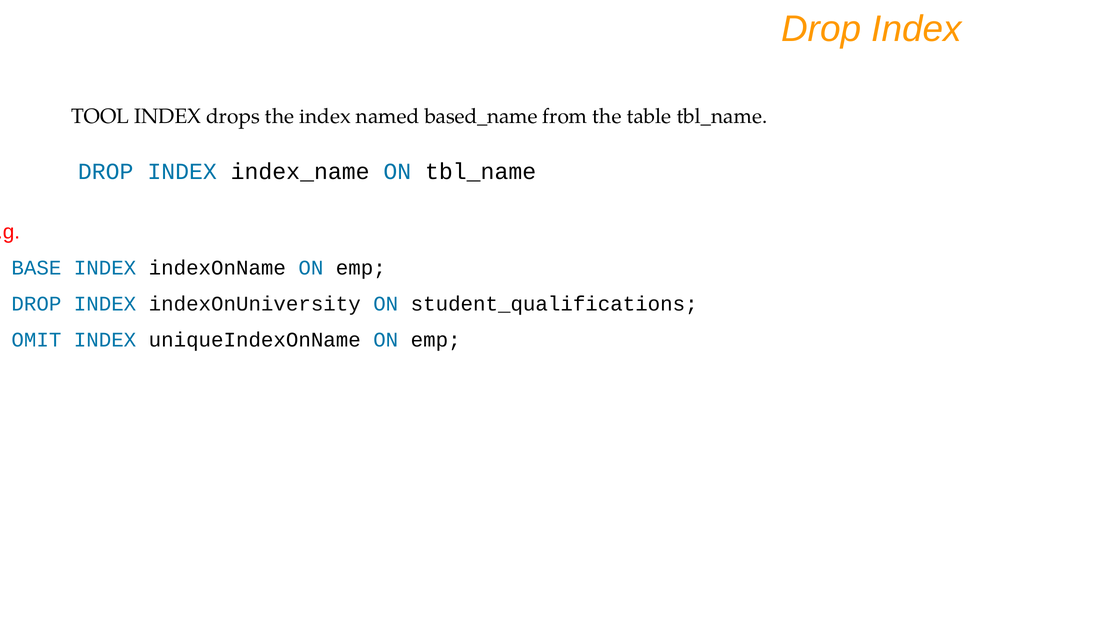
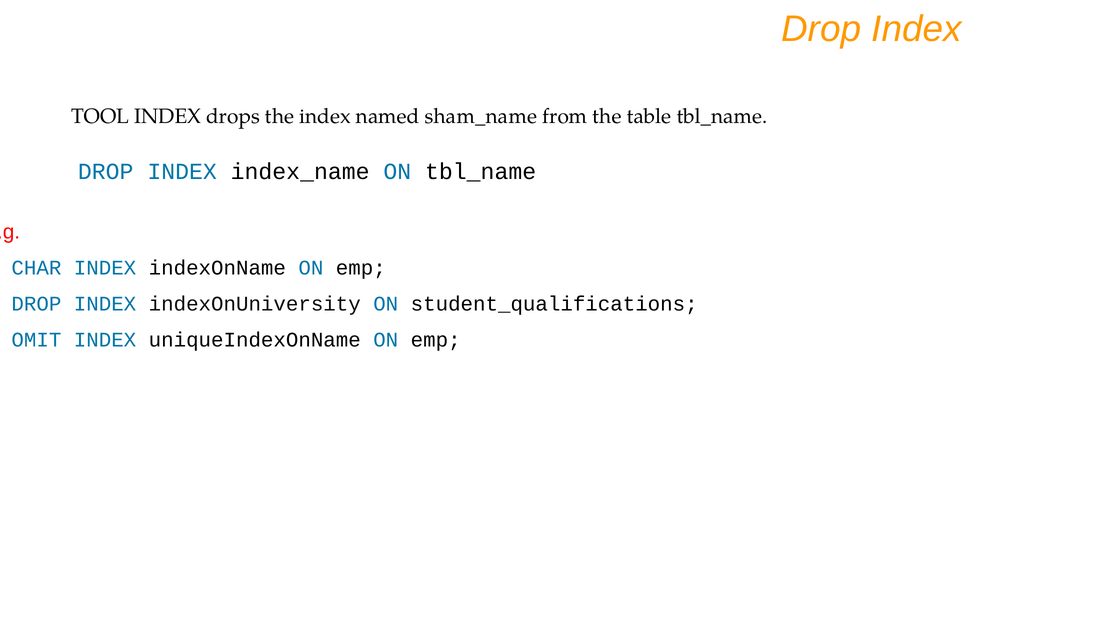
based_name: based_name -> sham_name
BASE: BASE -> CHAR
